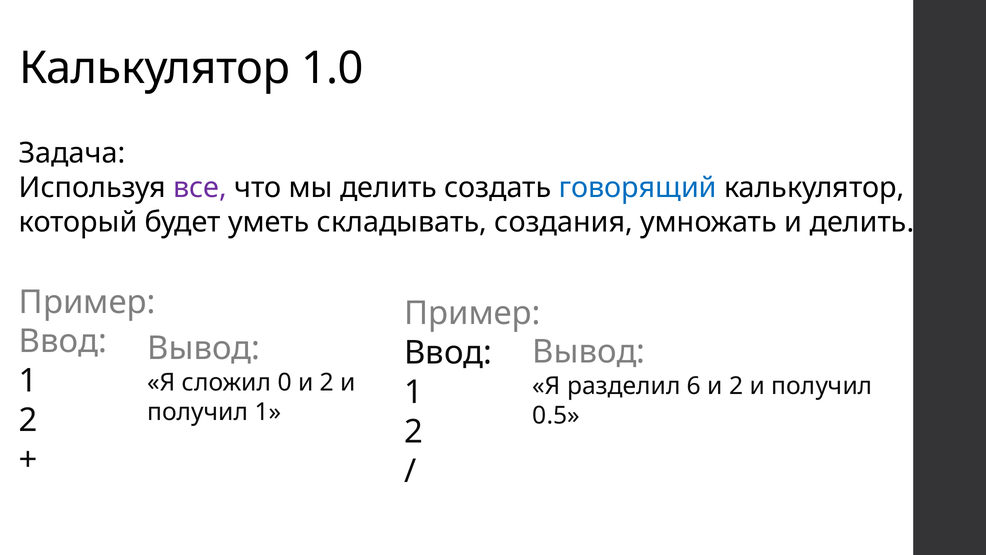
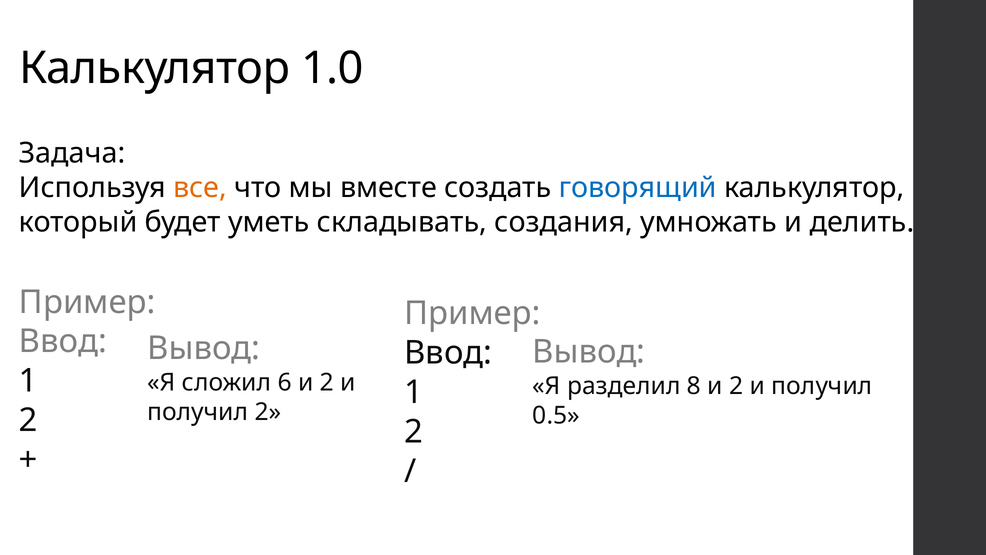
все colour: purple -> orange
мы делить: делить -> вместе
0: 0 -> 6
6: 6 -> 8
получил 1: 1 -> 2
